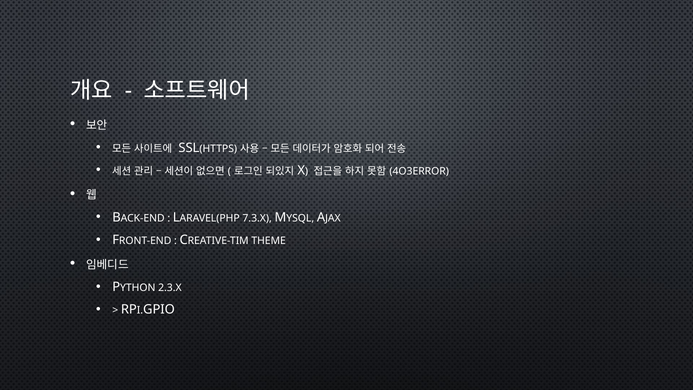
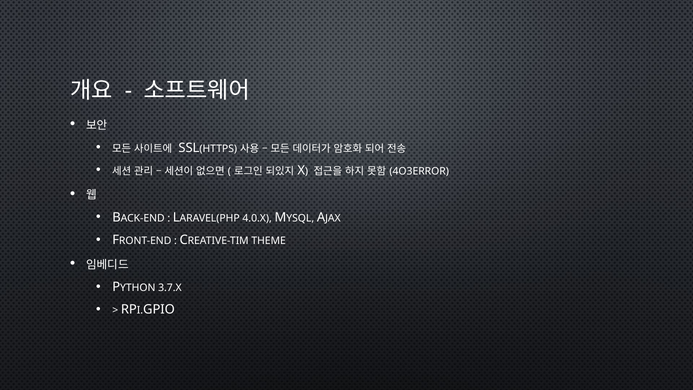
7.3.X: 7.3.X -> 4.0.X
2.3.X: 2.3.X -> 3.7.X
